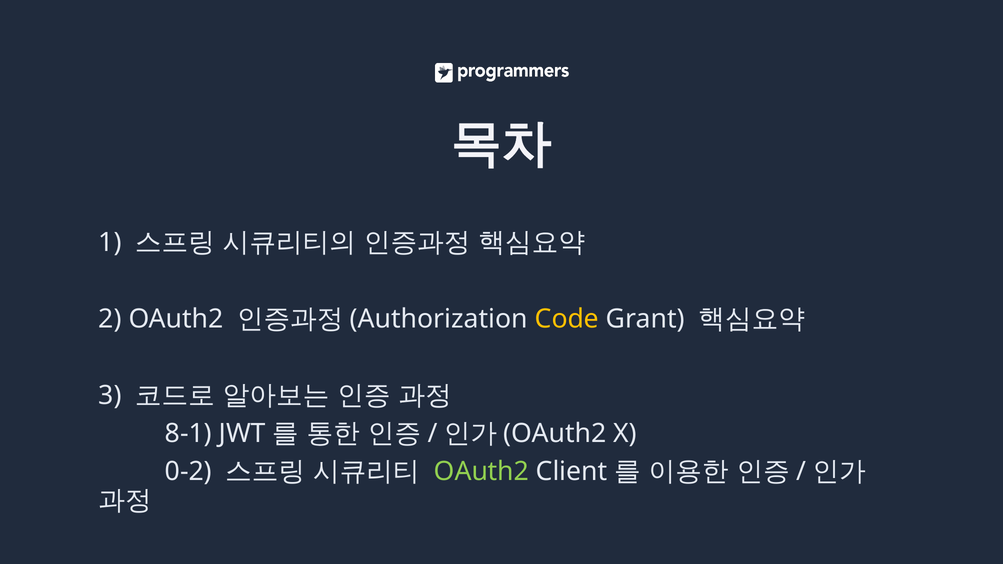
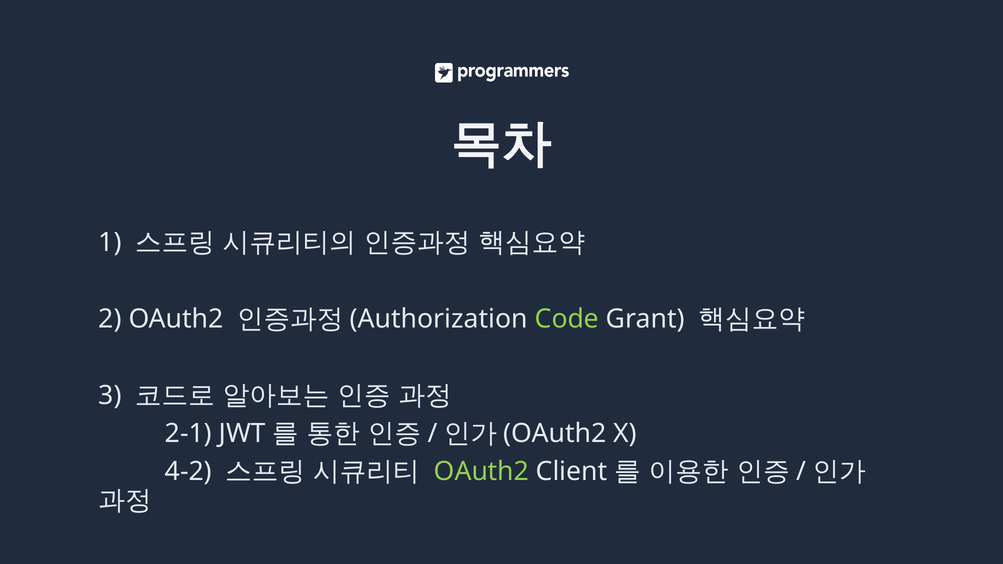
Code colour: yellow -> light green
8-1: 8-1 -> 2-1
0-2: 0-2 -> 4-2
